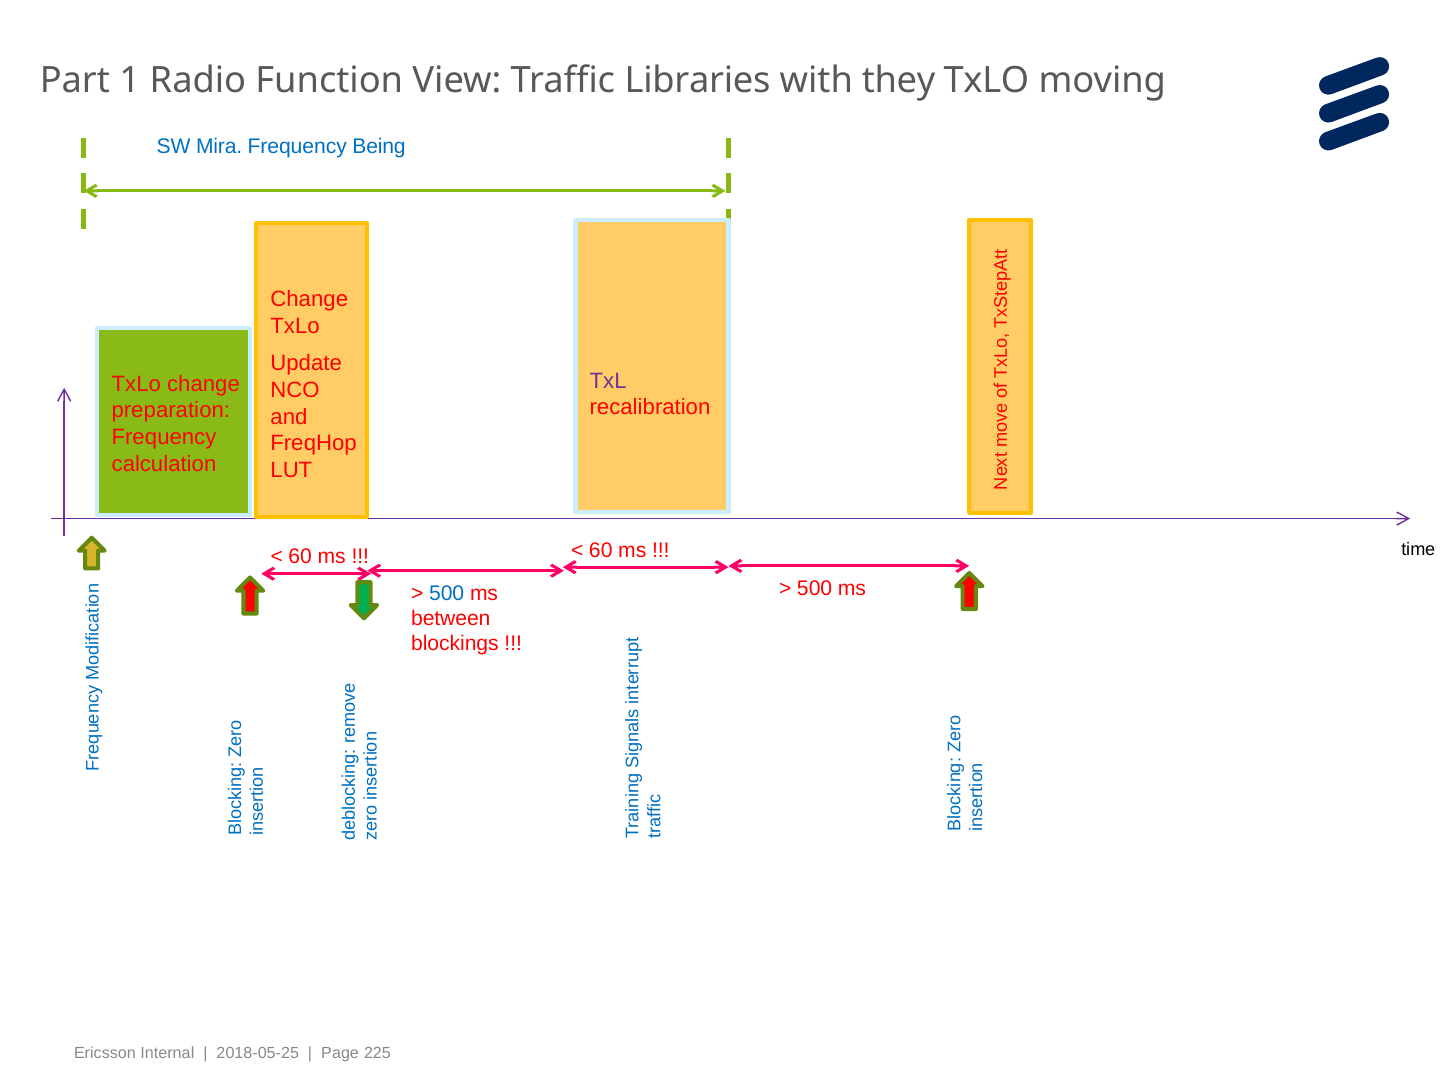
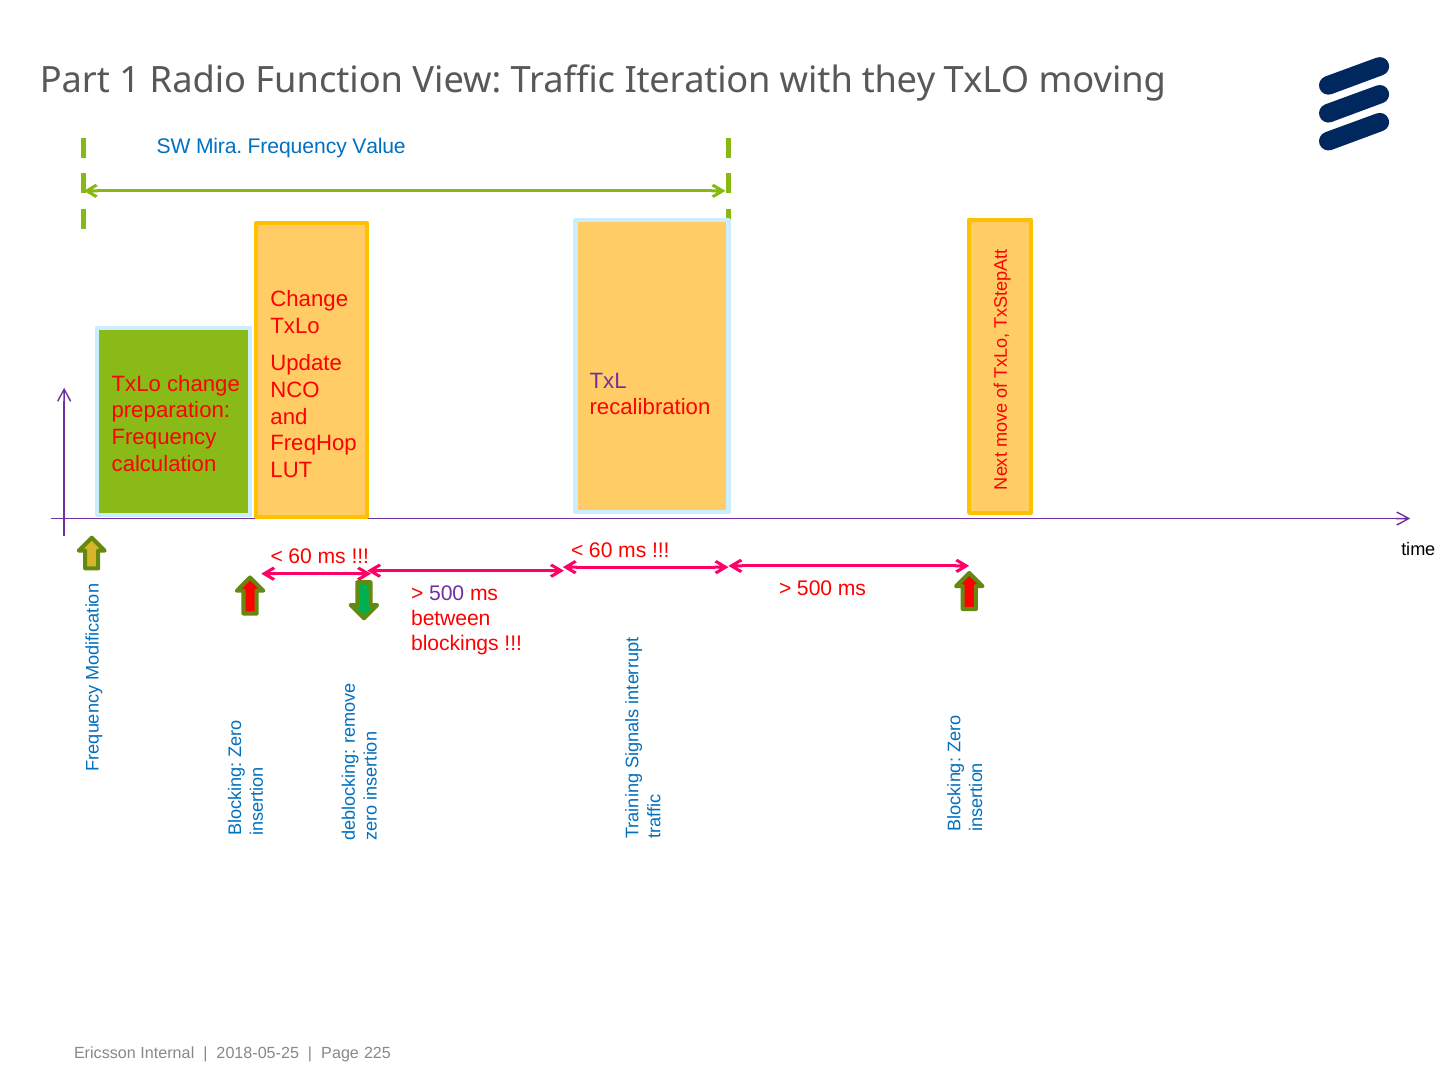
Libraries: Libraries -> Iteration
Being: Being -> Value
500 at (447, 593) colour: blue -> purple
